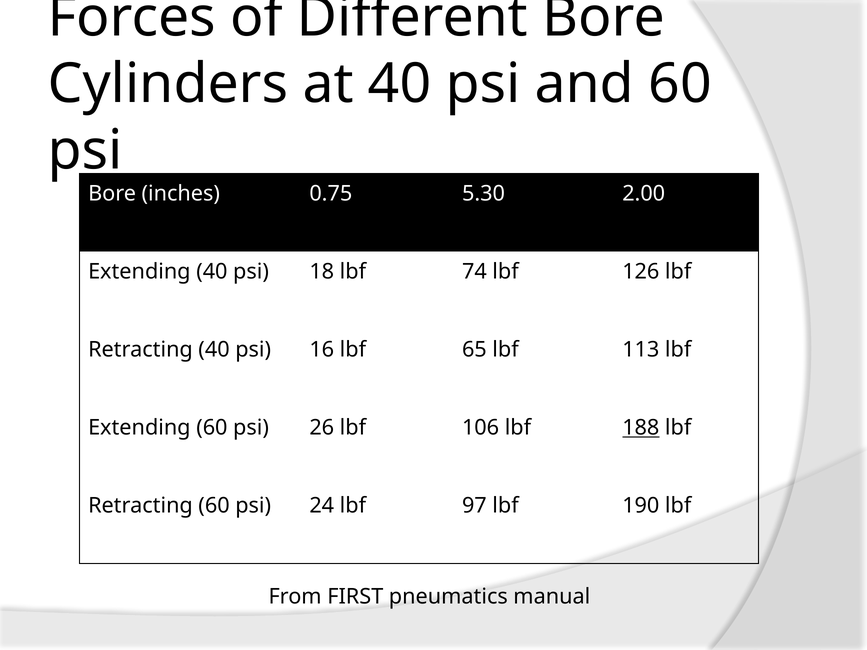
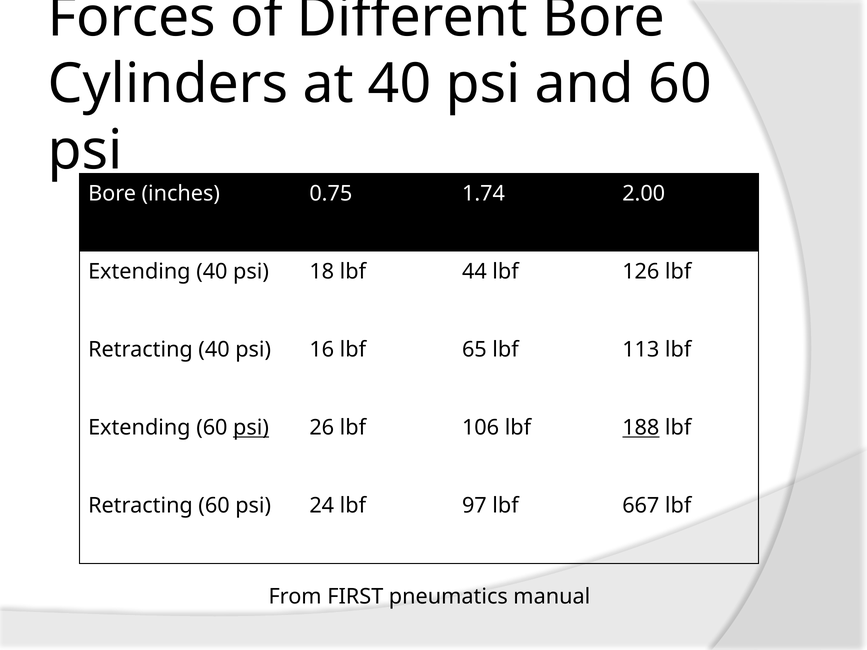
5.30: 5.30 -> 1.74
74: 74 -> 44
psi at (251, 428) underline: none -> present
190: 190 -> 667
